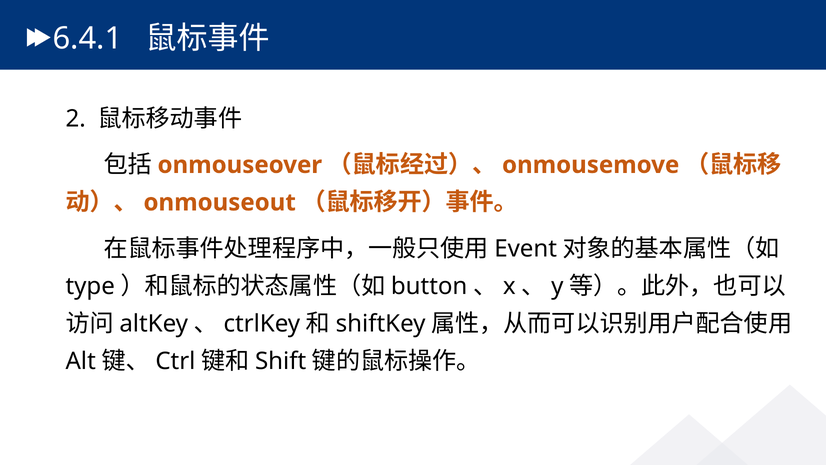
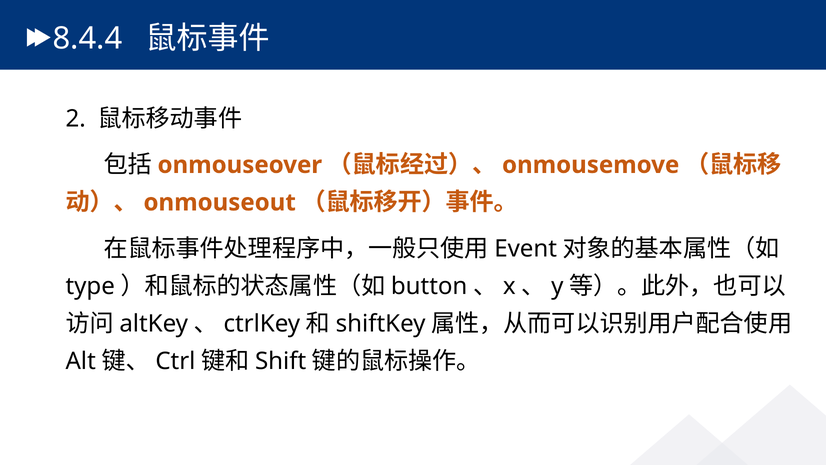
6.4.1: 6.4.1 -> 8.4.4
